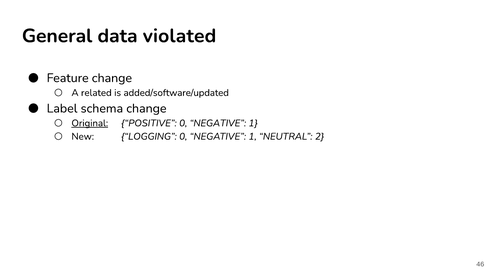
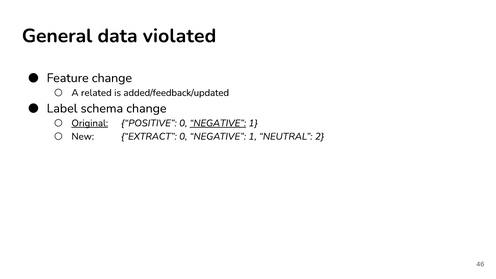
added/software/updated: added/software/updated -> added/feedback/updated
NEGATIVE at (218, 123) underline: none -> present
LOGGING: LOGGING -> EXTRACT
